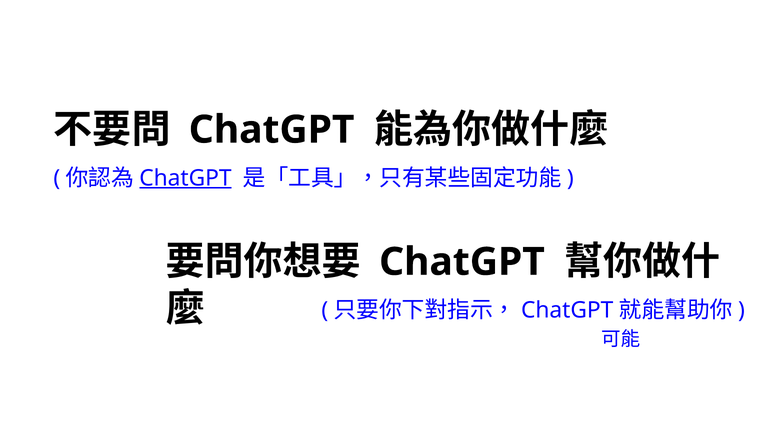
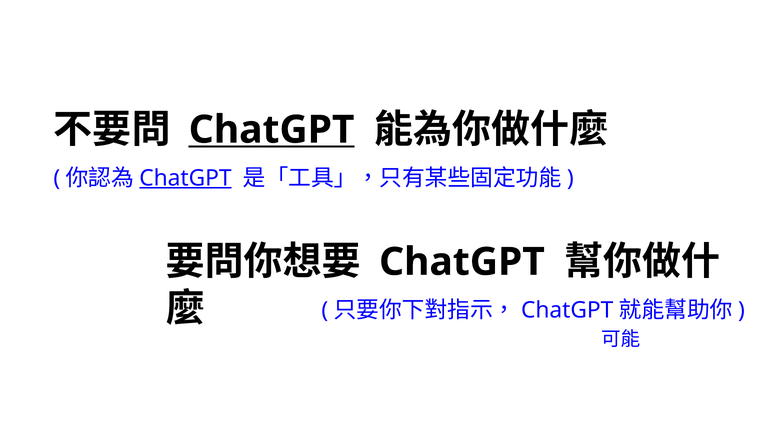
ChatGPT at (272, 130) underline: none -> present
